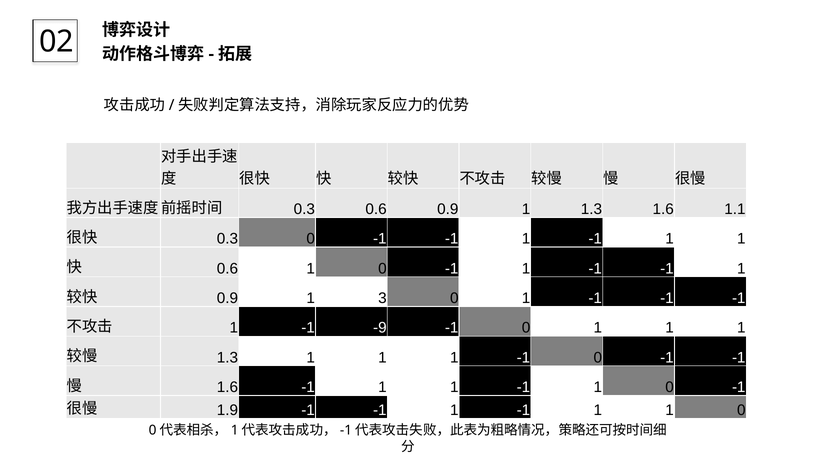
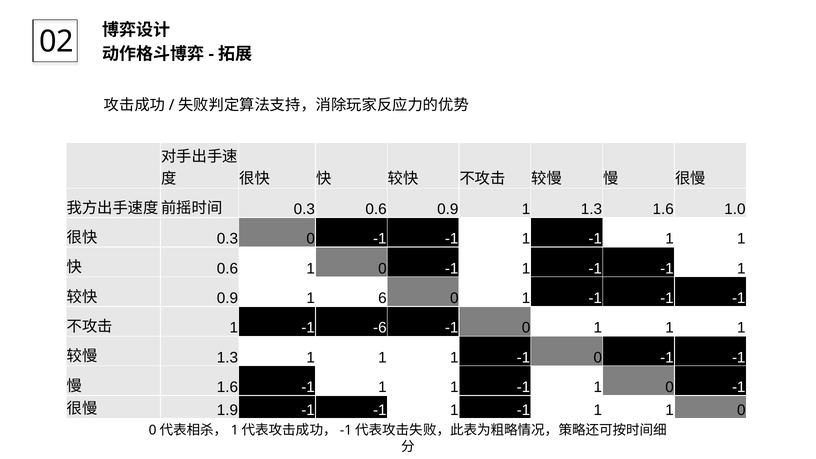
1.1: 1.1 -> 1.0
3: 3 -> 6
-9: -9 -> -6
